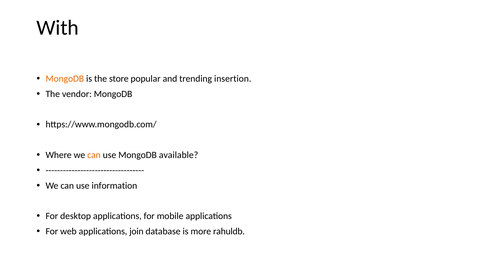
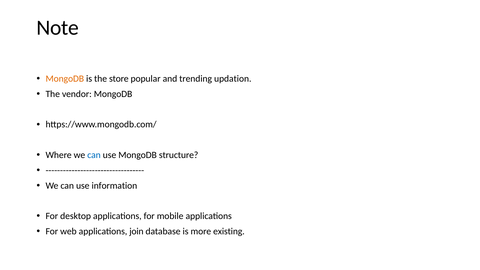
With: With -> Note
insertion: insertion -> updation
can at (94, 155) colour: orange -> blue
available: available -> structure
rahuldb: rahuldb -> existing
